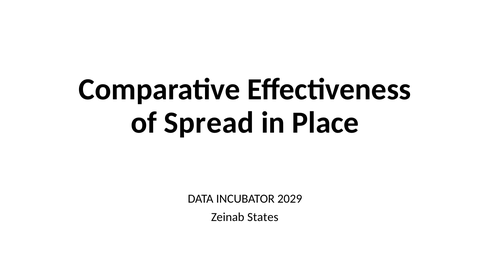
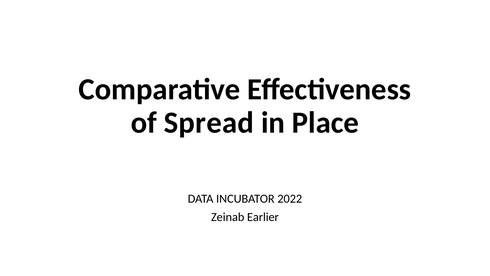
2029: 2029 -> 2022
States: States -> Earlier
